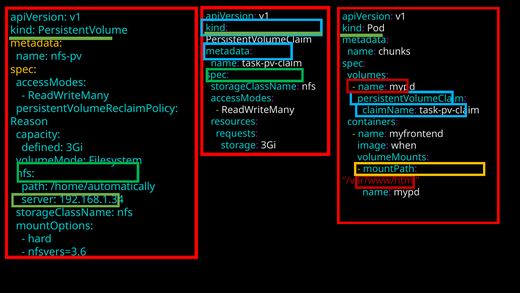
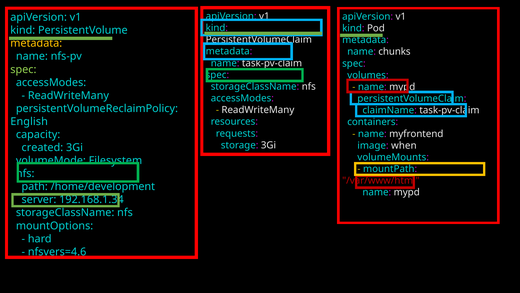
spec at (23, 69) colour: yellow -> light green
Reason: Reason -> English
defined: defined -> created
/home/automatically: /home/automatically -> /home/development
nfsvers=3.6: nfsvers=3.6 -> nfsvers=4.6
